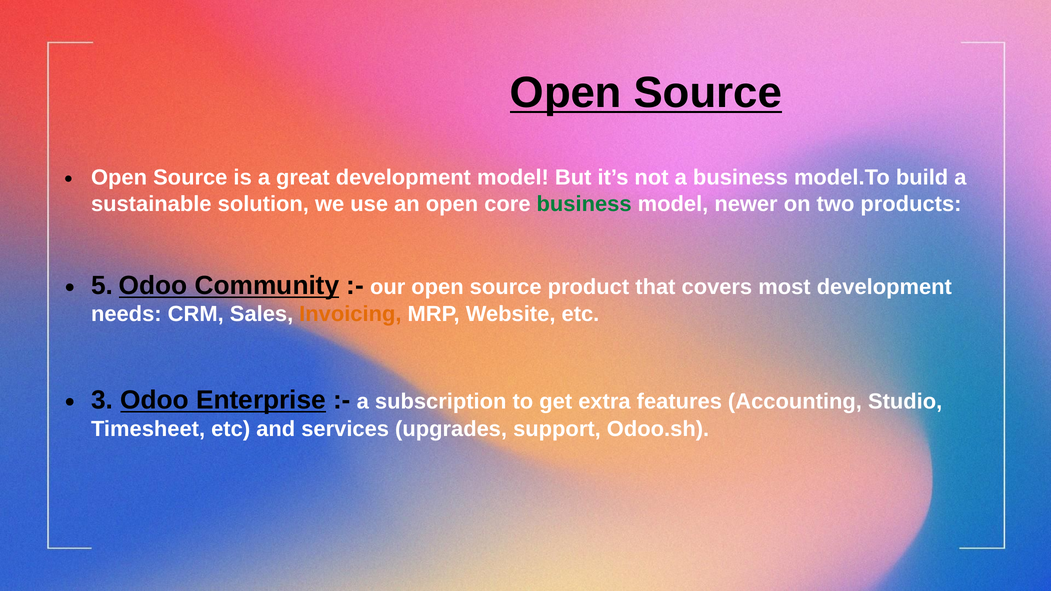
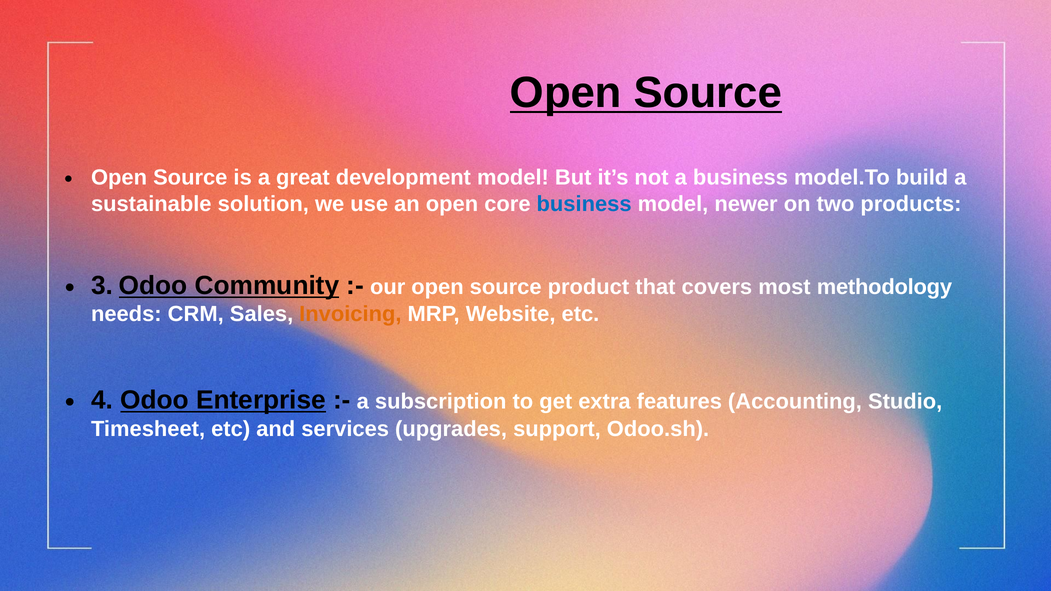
business at (584, 204) colour: green -> blue
5: 5 -> 3
most development: development -> methodology
3: 3 -> 4
